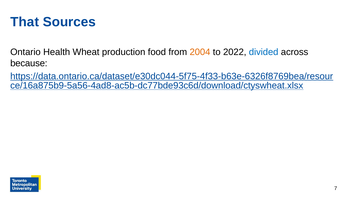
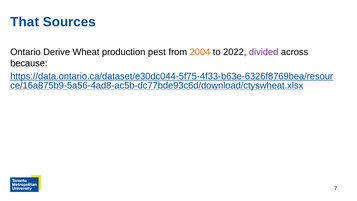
Health: Health -> Derive
food: food -> pest
divided colour: blue -> purple
